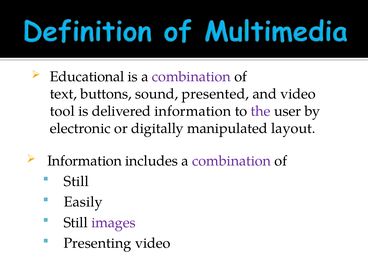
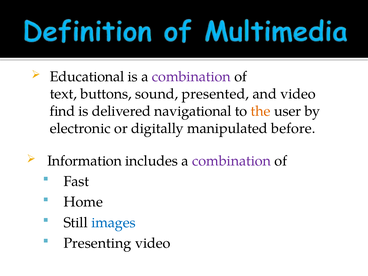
tool: tool -> find
delivered information: information -> navigational
the colour: purple -> orange
layout: layout -> before
Still at (76, 181): Still -> Fast
Easily: Easily -> Home
images colour: purple -> blue
